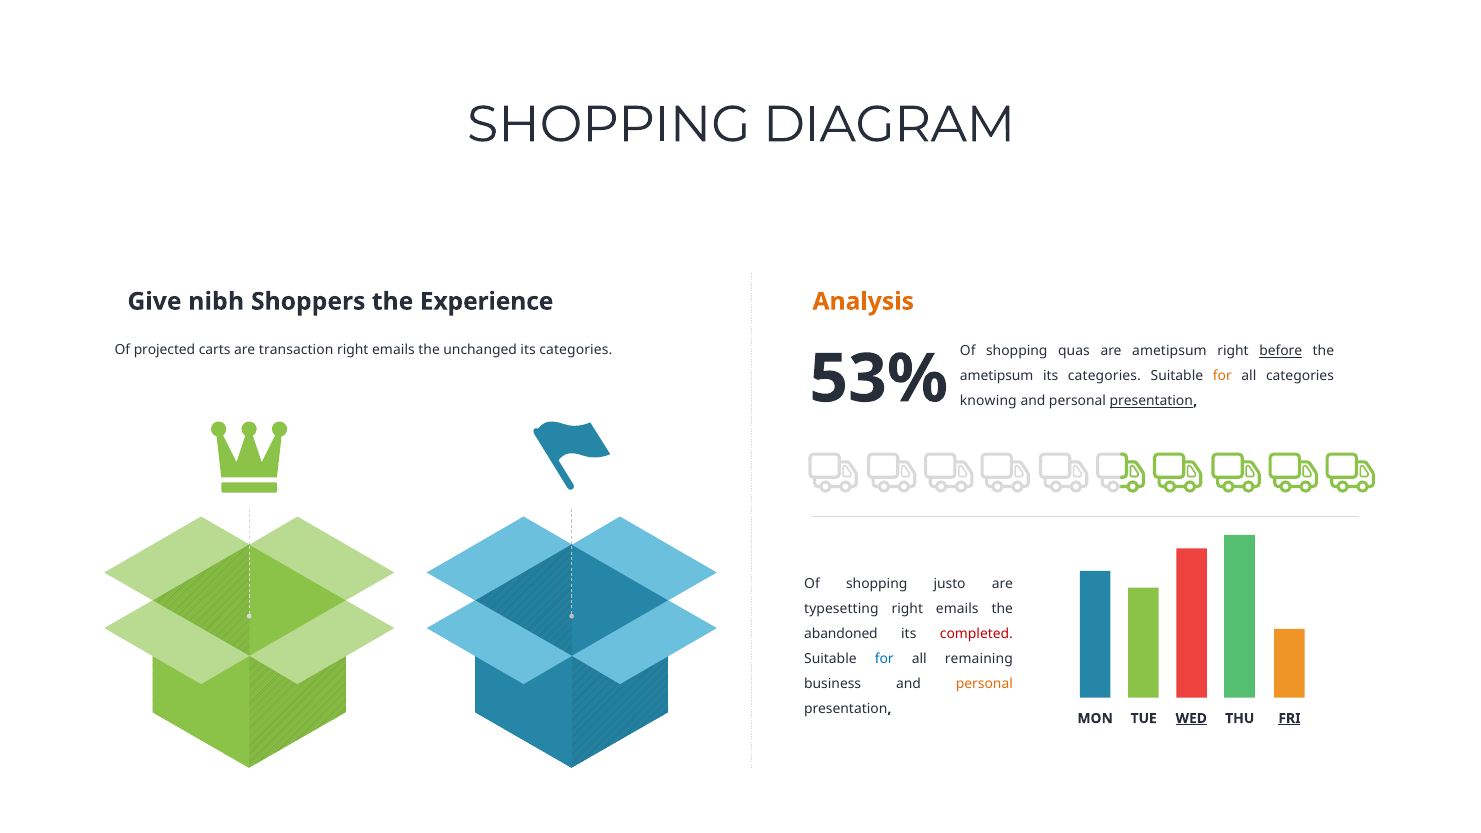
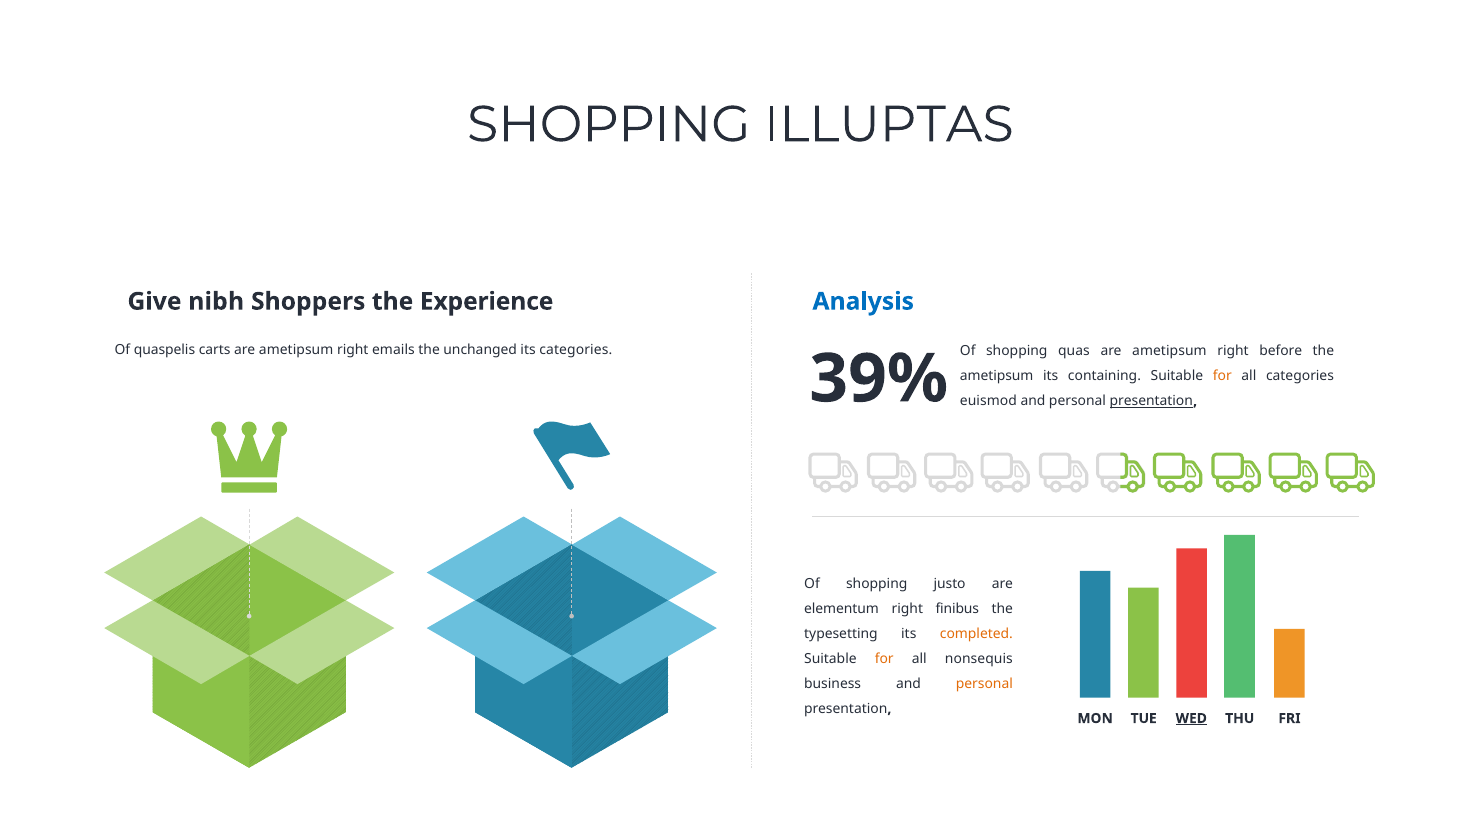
DIAGRAM: DIAGRAM -> ILLUPTAS
Analysis colour: orange -> blue
projected: projected -> quaspelis
carts are transaction: transaction -> ametipsum
before underline: present -> none
53%: 53% -> 39%
categories at (1104, 376): categories -> containing
knowing: knowing -> euismod
typesetting: typesetting -> elementum
emails at (957, 609): emails -> finibus
abandoned: abandoned -> typesetting
completed colour: red -> orange
for at (884, 659) colour: blue -> orange
remaining: remaining -> nonsequis
FRI underline: present -> none
